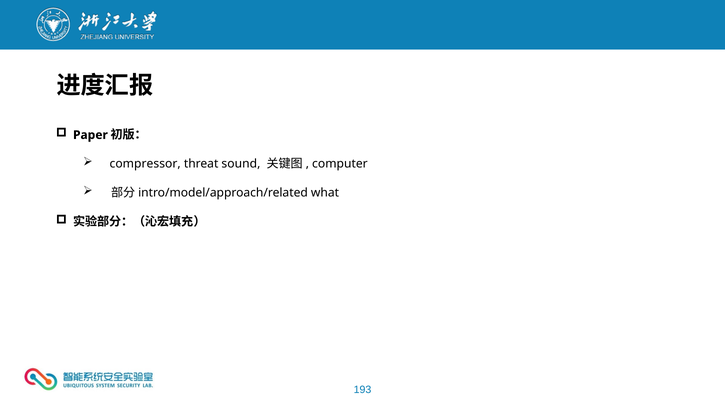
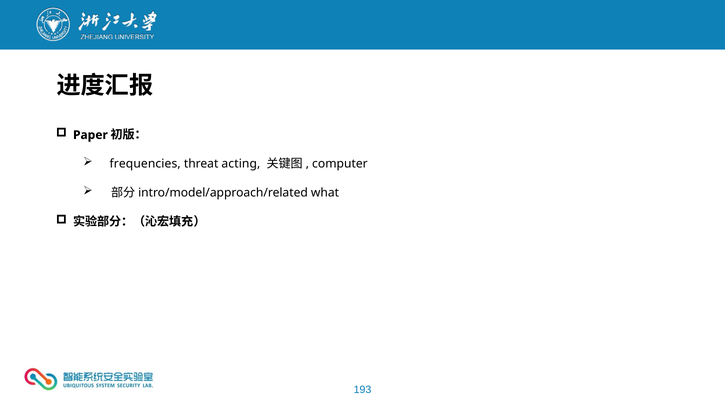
compressor: compressor -> frequencies
sound: sound -> acting
